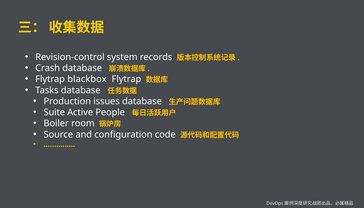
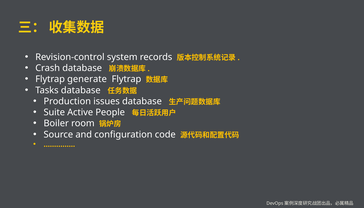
blackbox: blackbox -> generate
